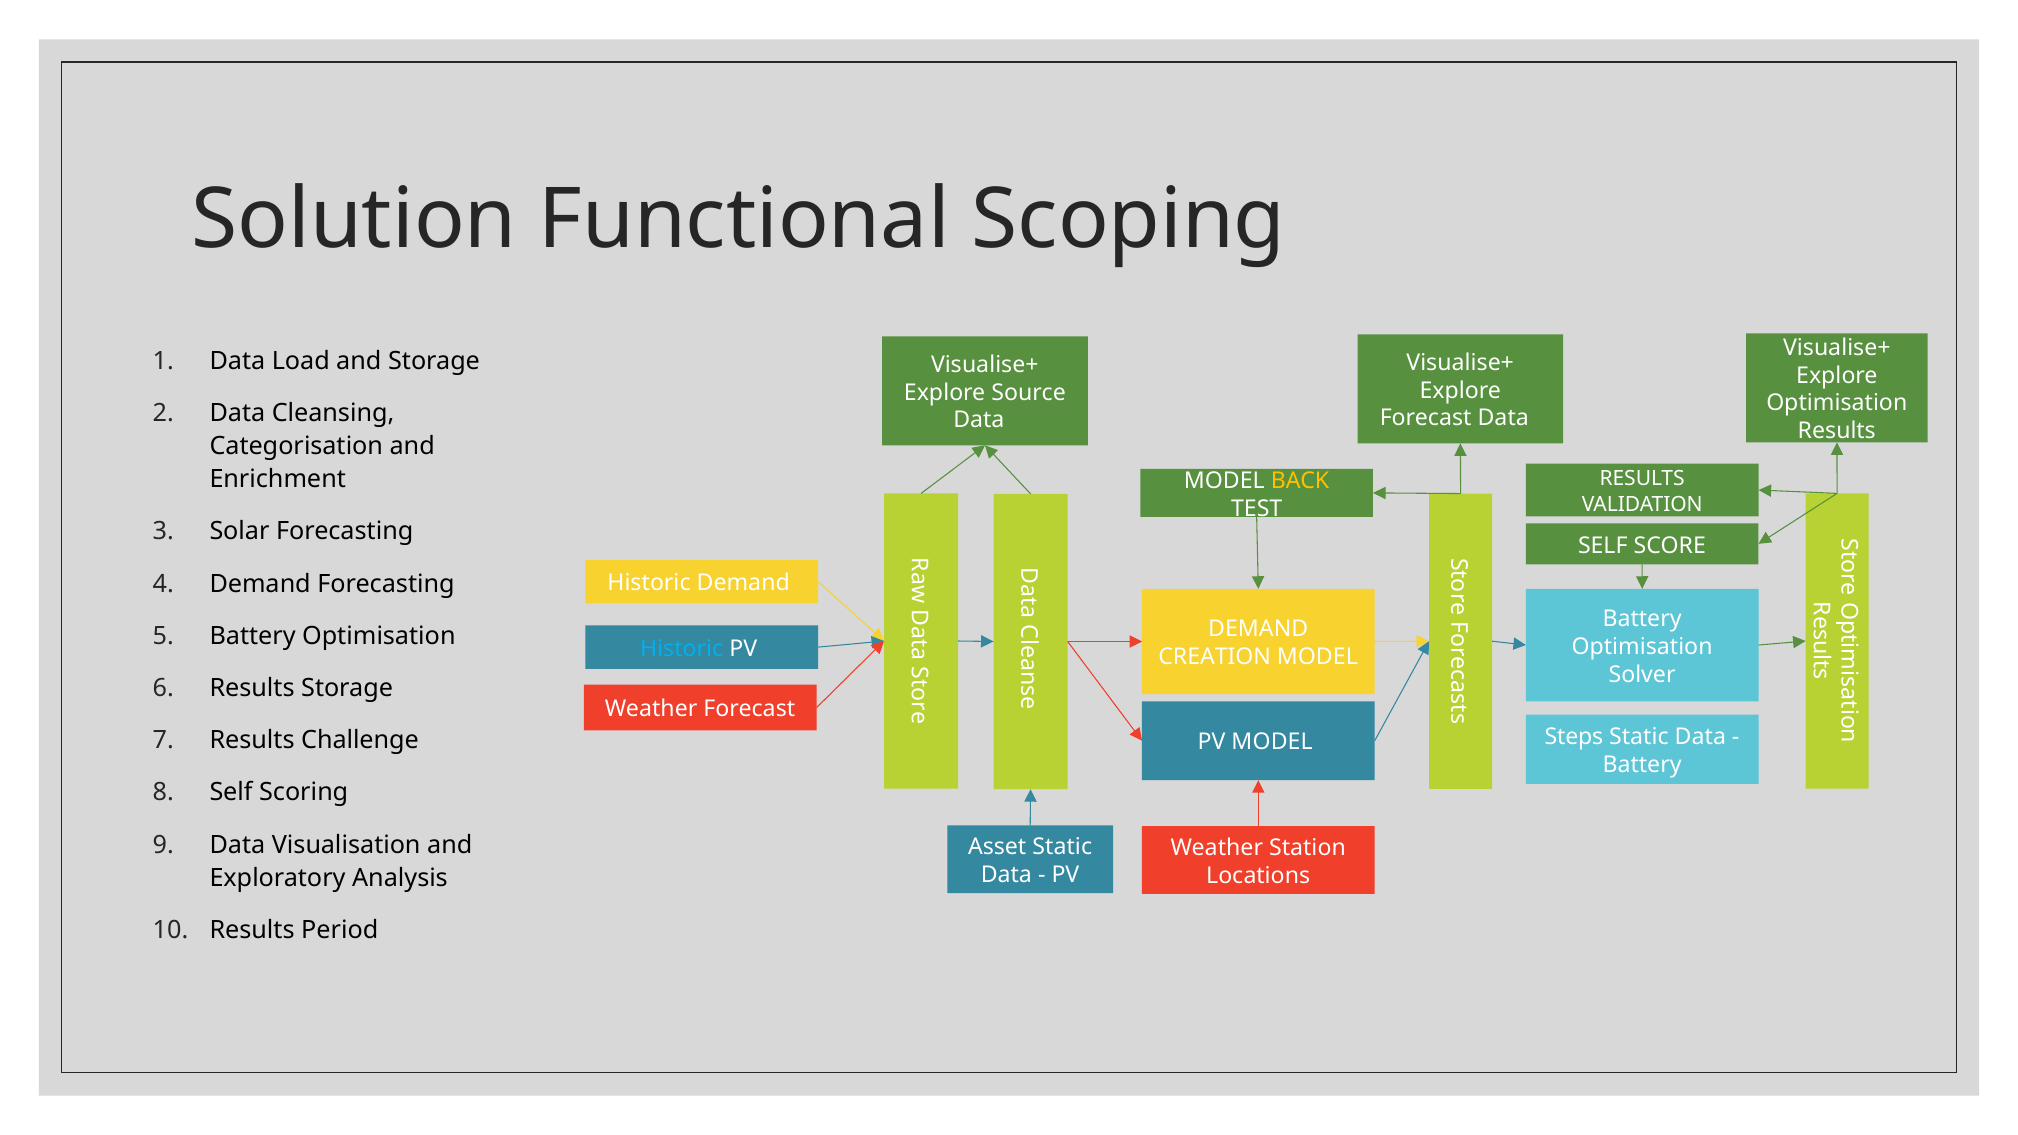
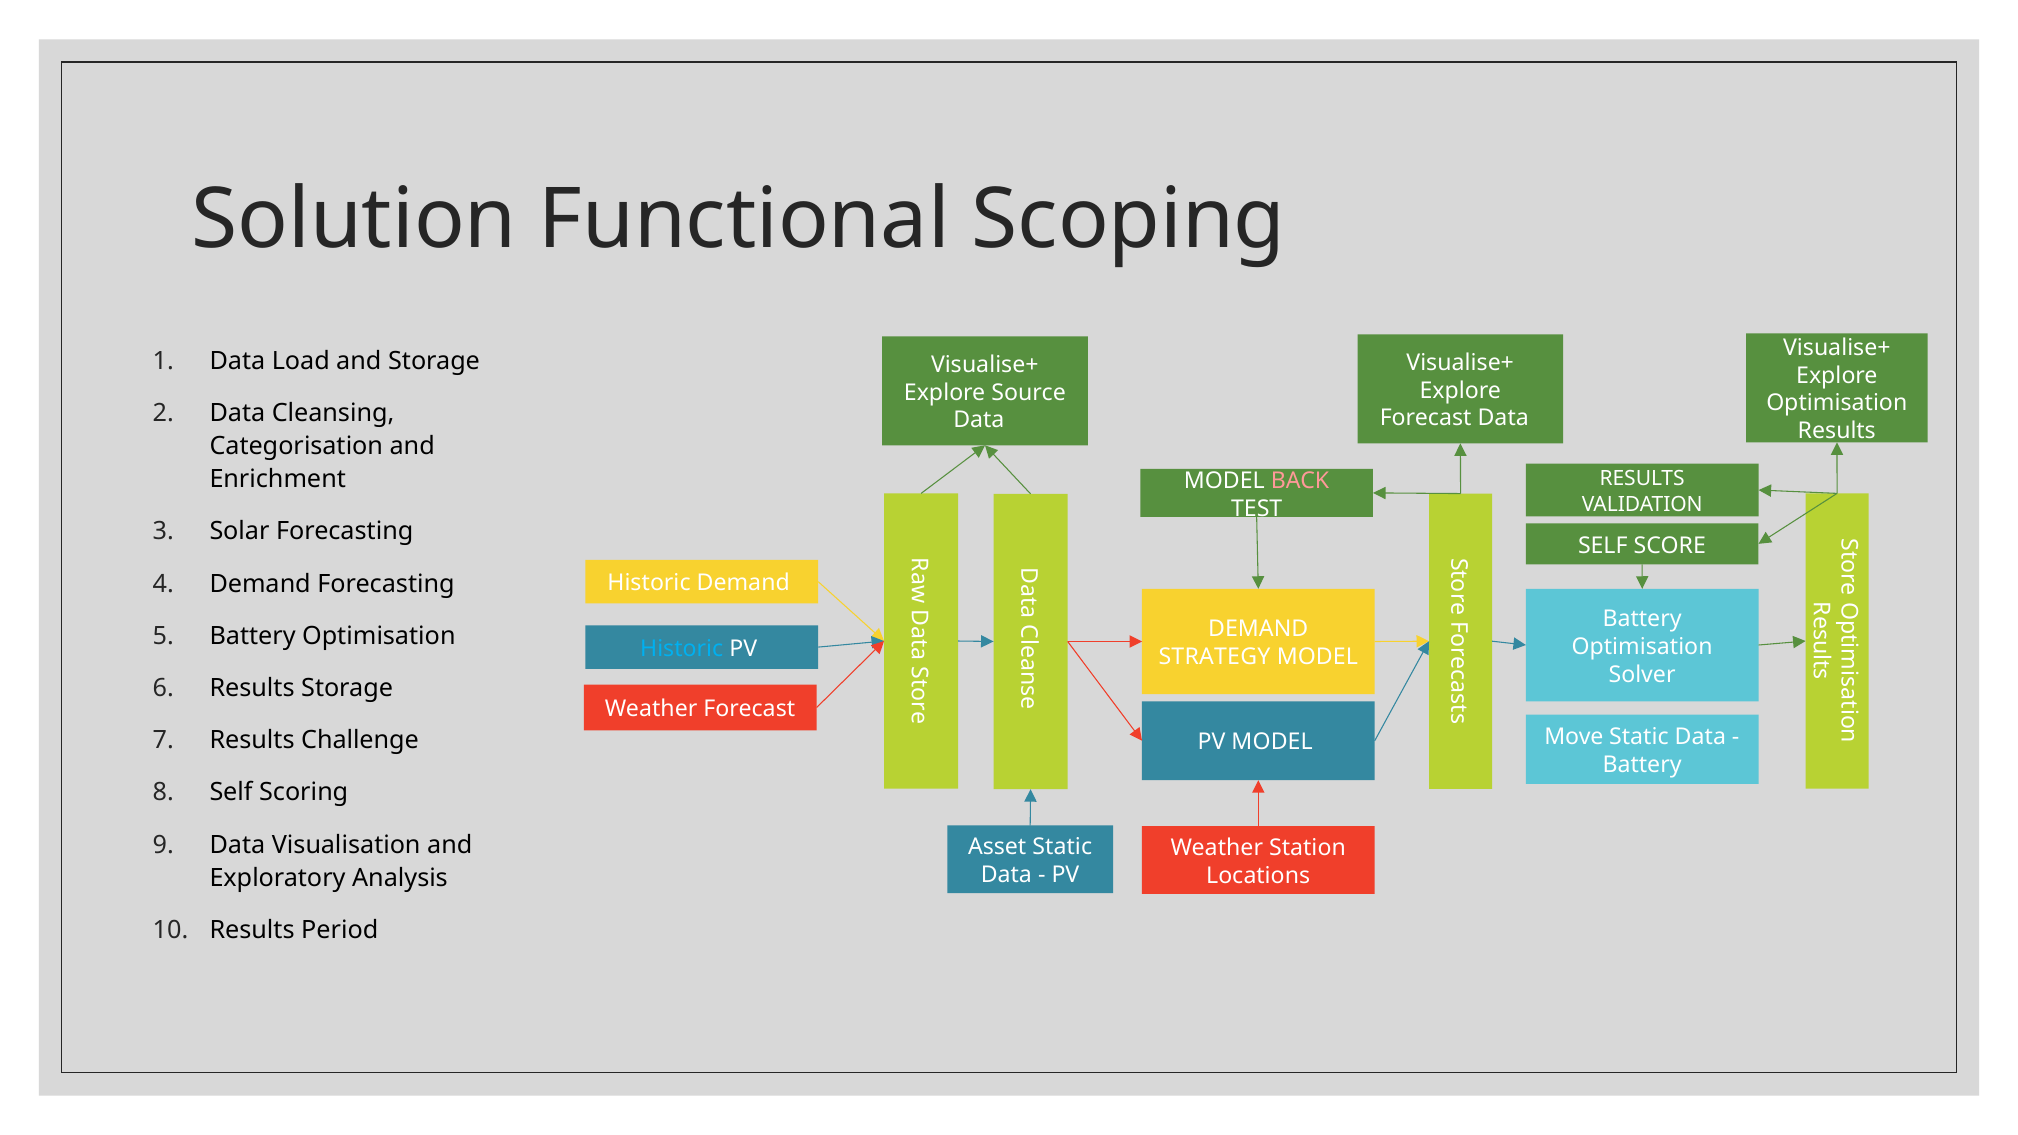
BACK colour: yellow -> pink
CREATION: CREATION -> STRATEGY
Steps: Steps -> Move
